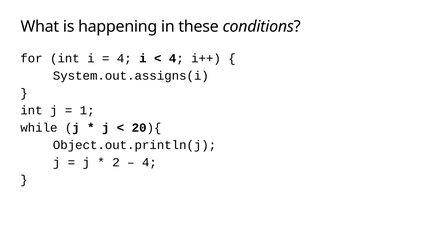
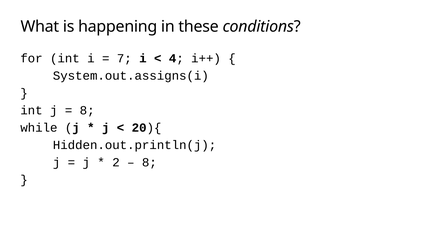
4 at (124, 58): 4 -> 7
1 at (87, 110): 1 -> 8
Object.out.println(j: Object.out.println(j -> Hidden.out.println(j
4 at (149, 163): 4 -> 8
